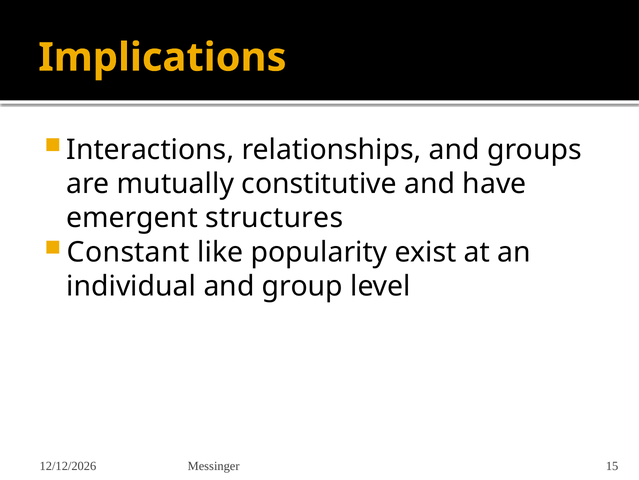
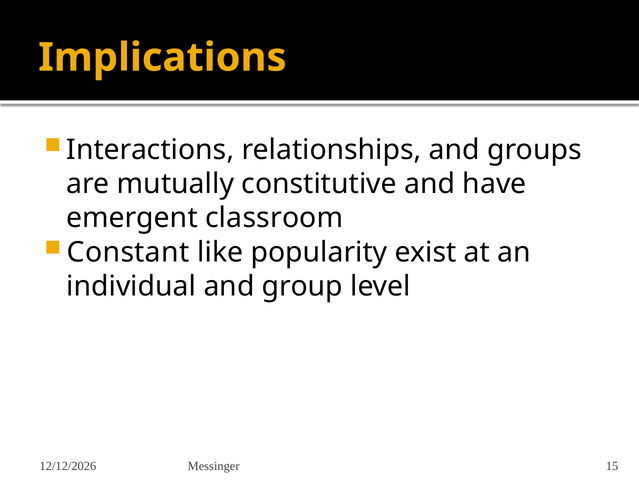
structures: structures -> classroom
